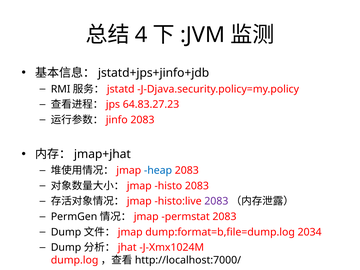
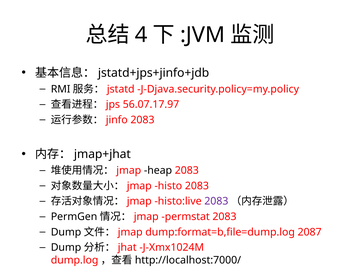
64.83.27.23: 64.83.27.23 -> 56.07.17.97
heap colour: blue -> black
2034: 2034 -> 2087
